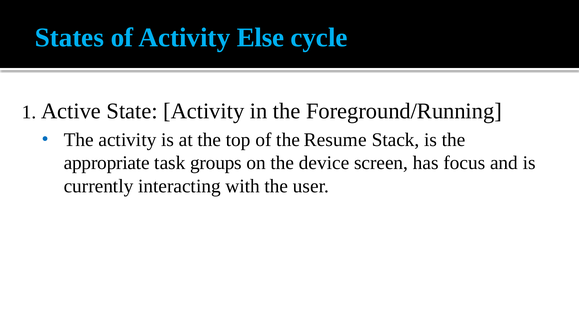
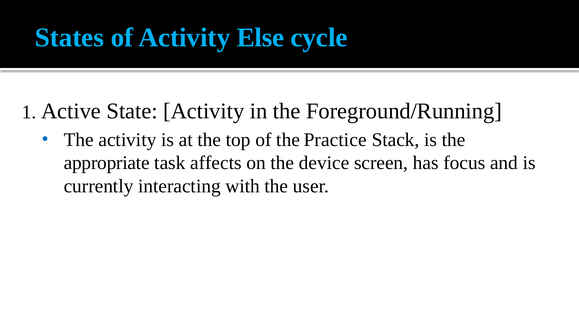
Resume: Resume -> Practice
groups: groups -> affects
